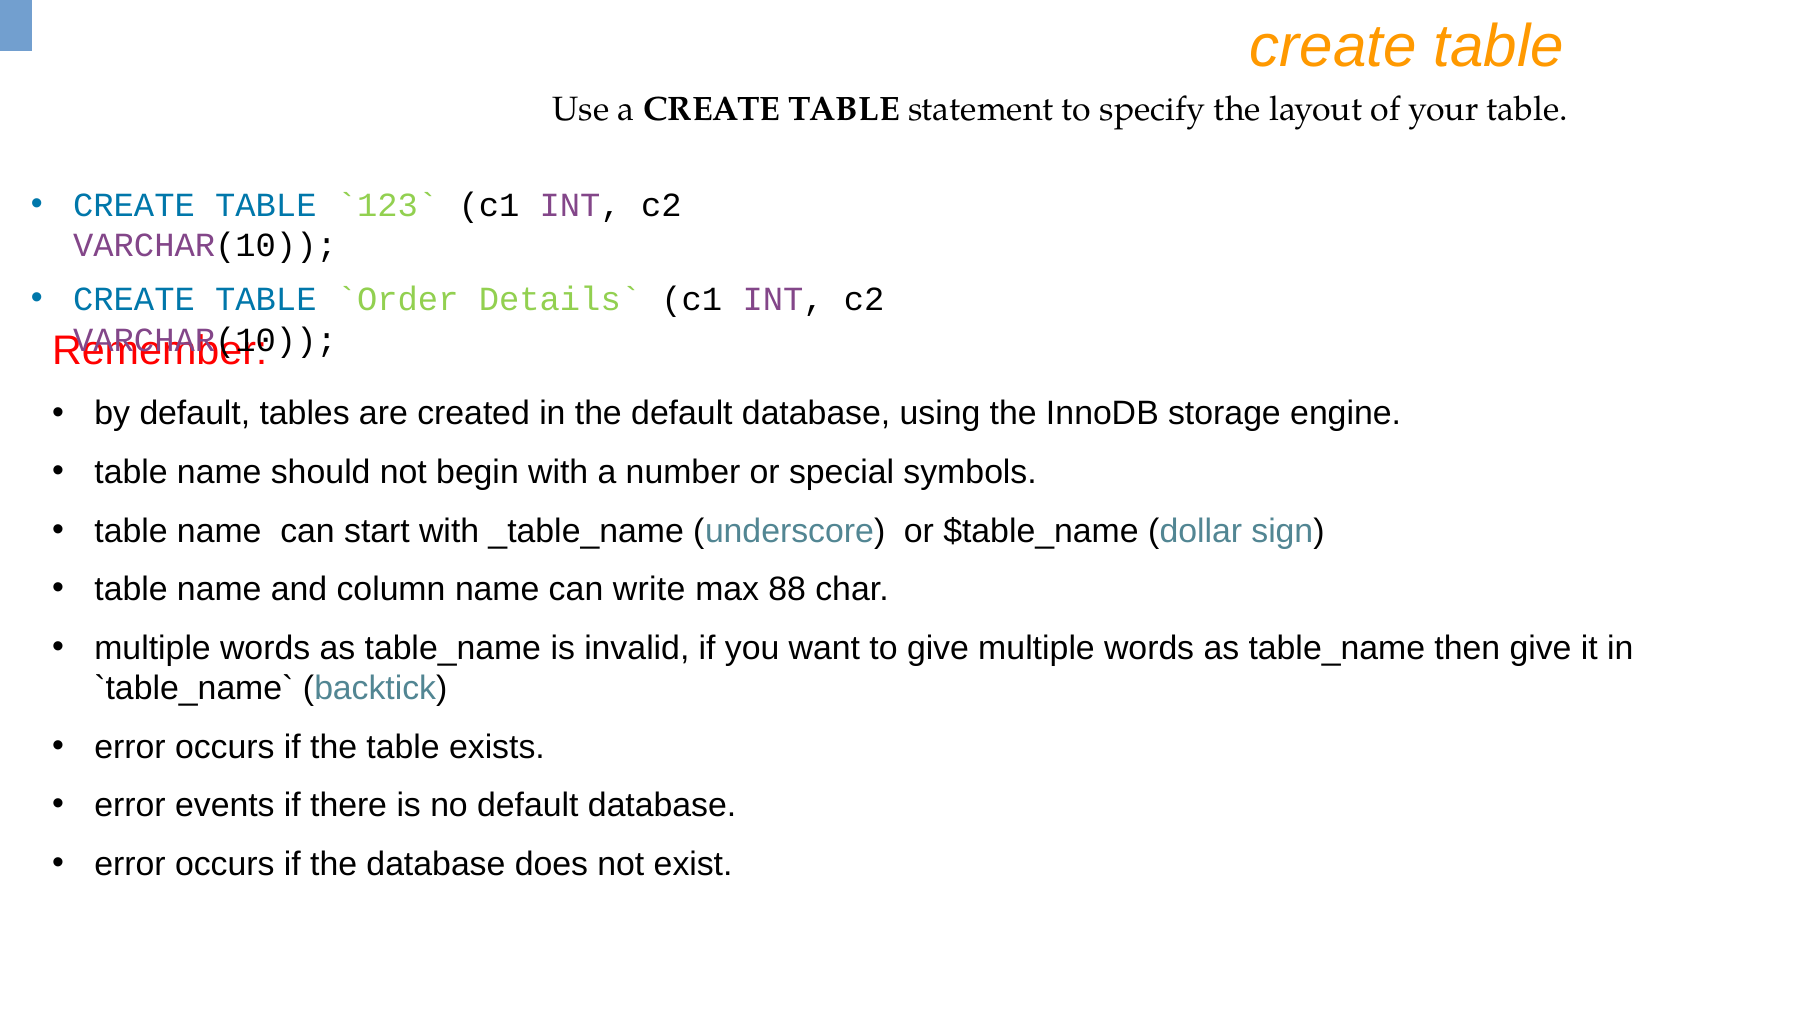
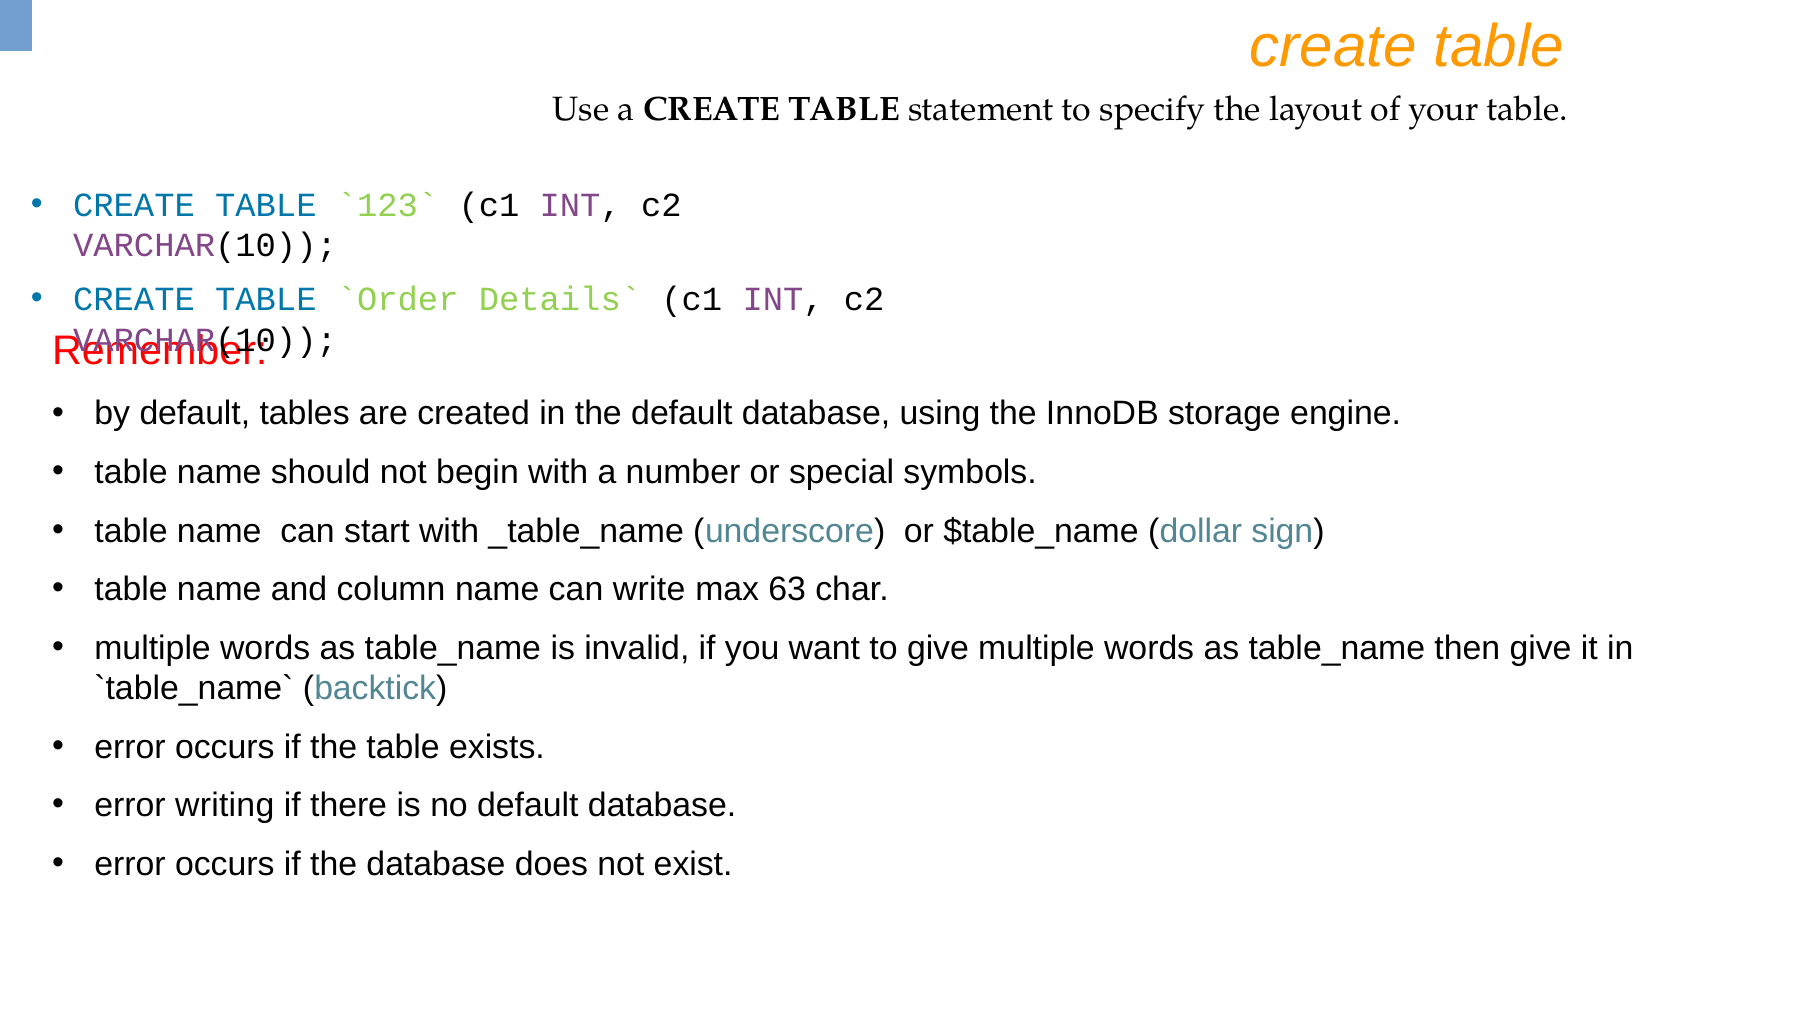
88: 88 -> 63
events: events -> writing
